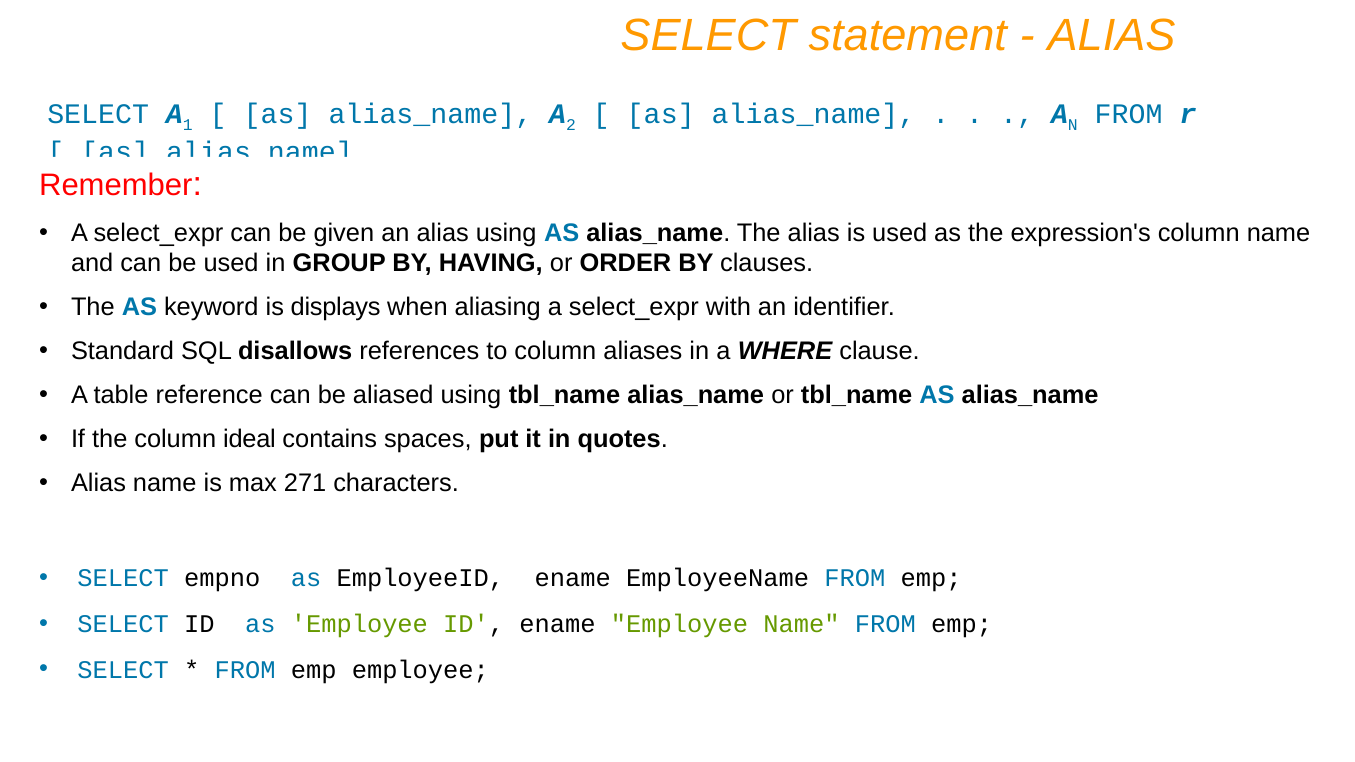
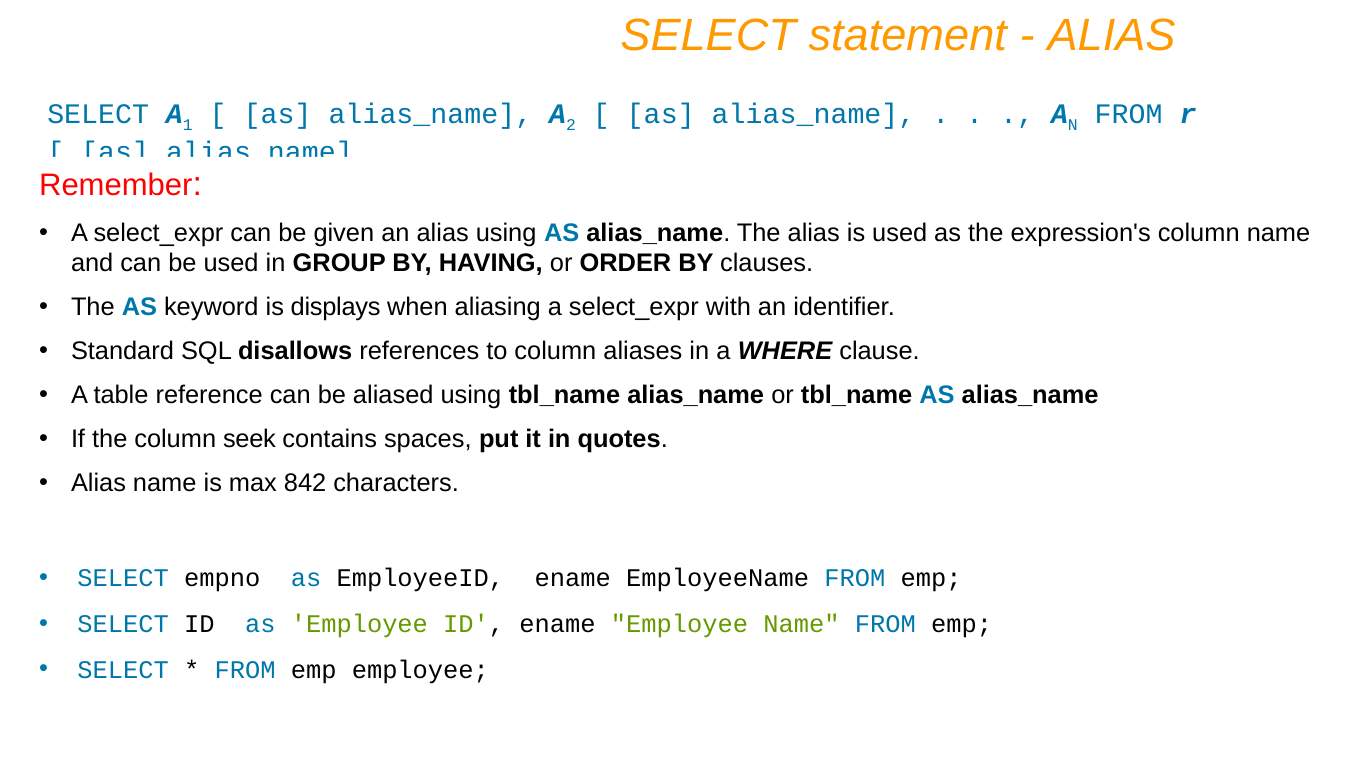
ideal: ideal -> seek
271: 271 -> 842
